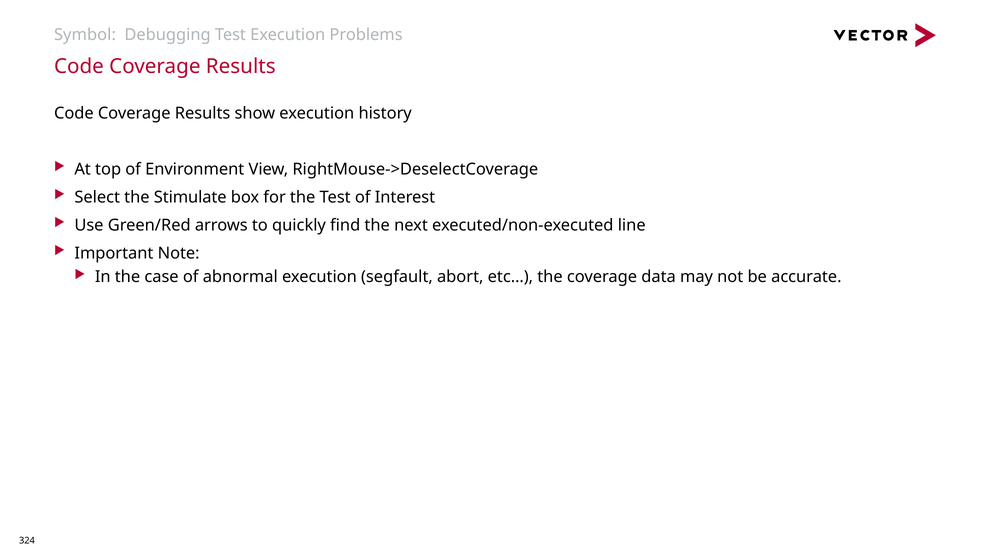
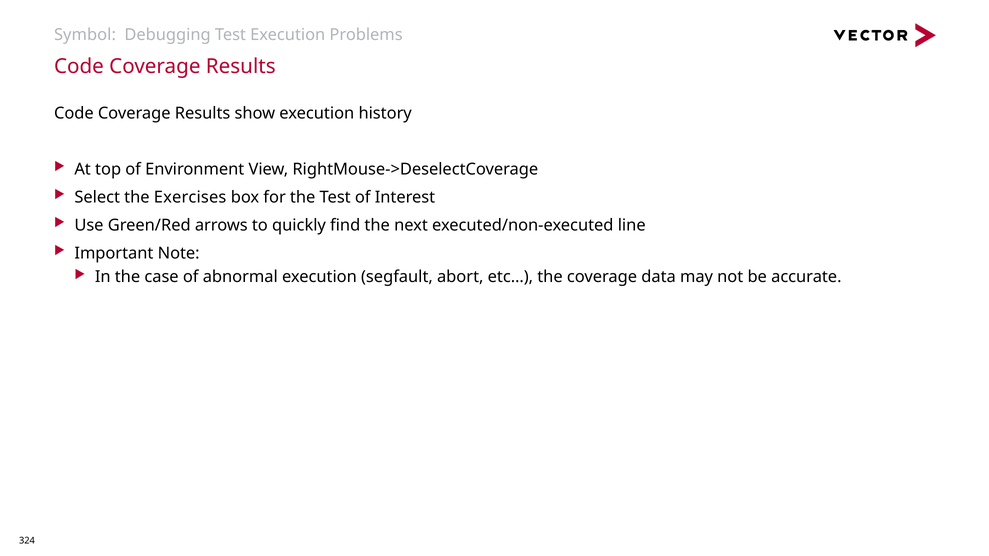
Stimulate: Stimulate -> Exercises
